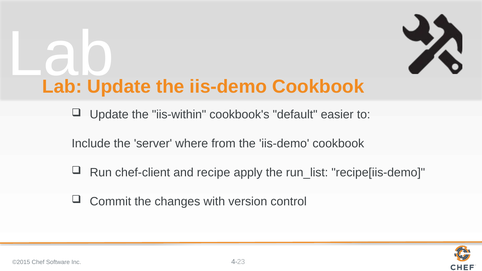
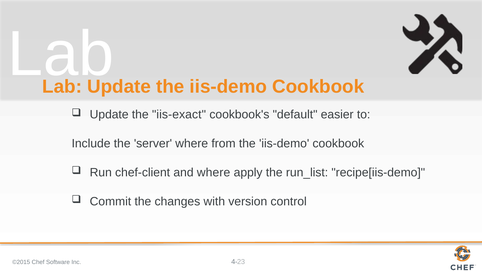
iis-within: iis-within -> iis-exact
and recipe: recipe -> where
